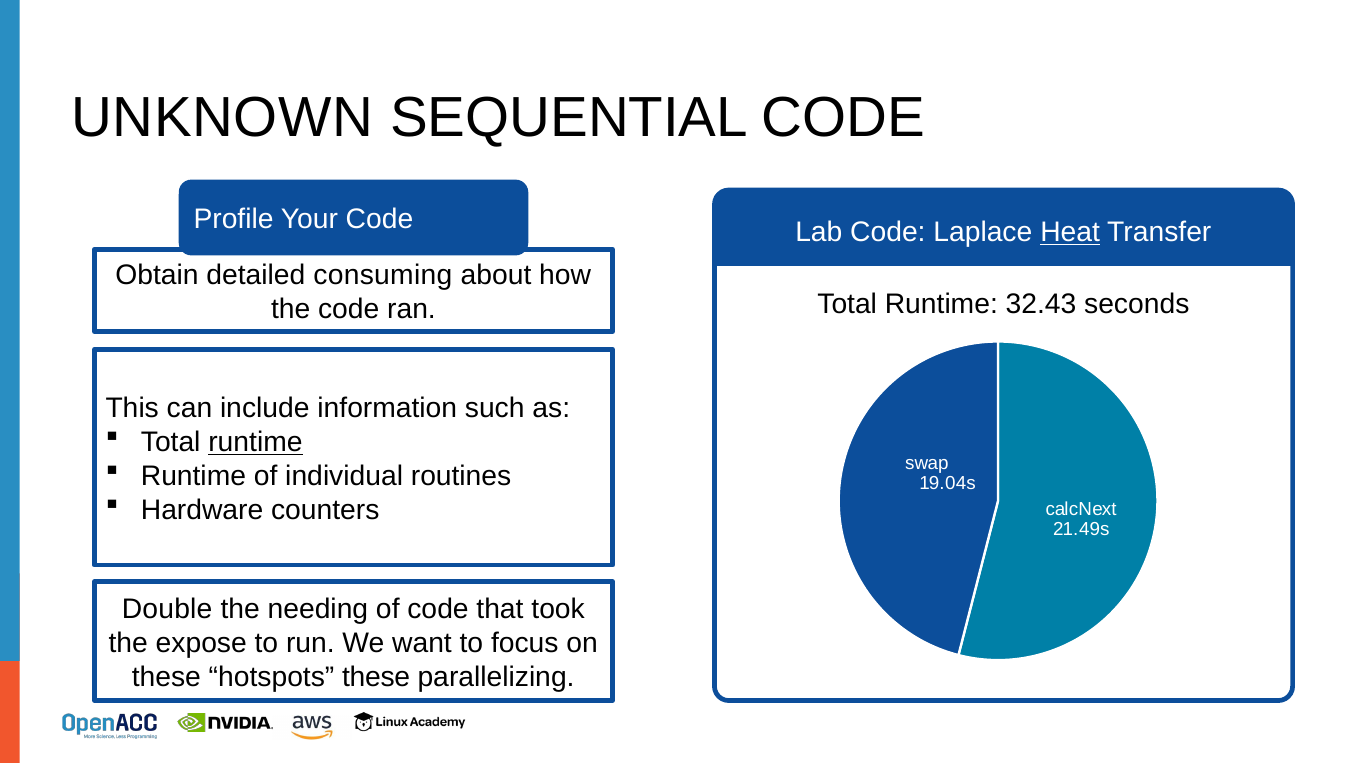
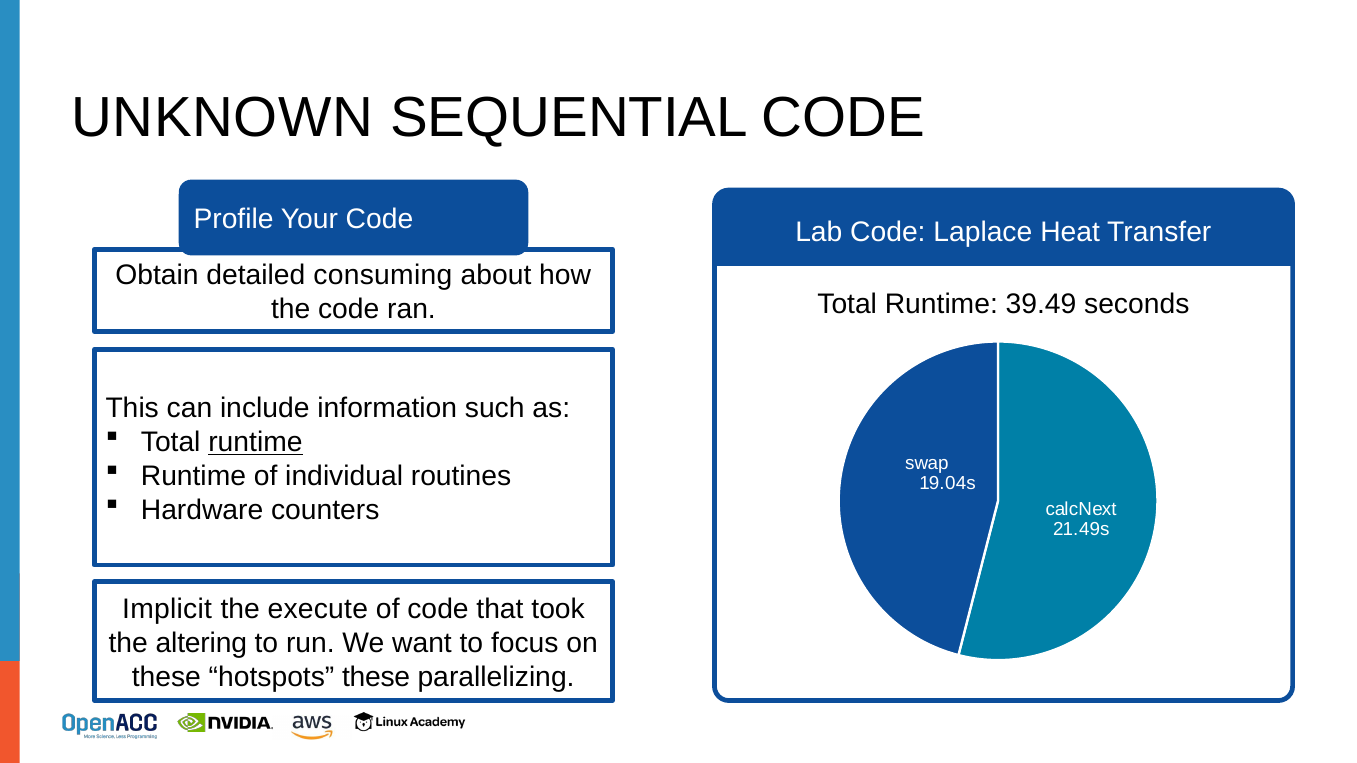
Heat underline: present -> none
32.43: 32.43 -> 39.49
Double: Double -> Implicit
needing: needing -> execute
expose: expose -> altering
